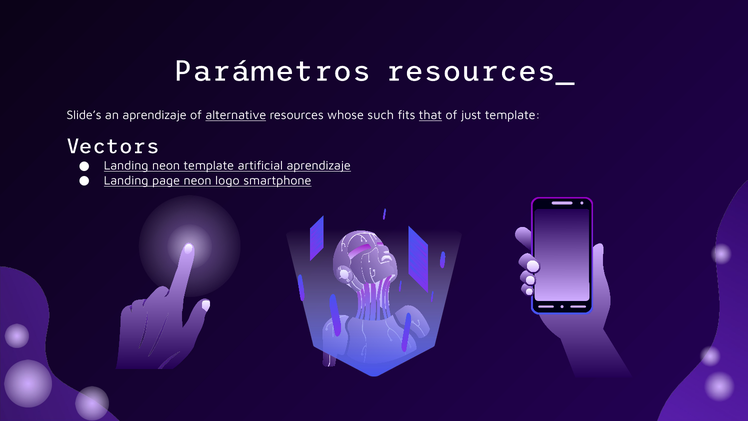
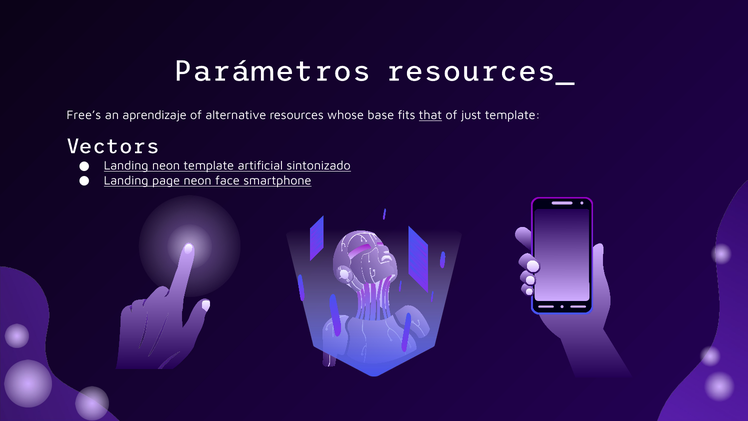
Slide’s: Slide’s -> Free’s
alternative underline: present -> none
such: such -> base
artificial aprendizaje: aprendizaje -> sintonizado
logo: logo -> face
